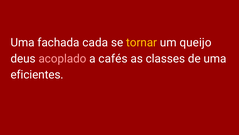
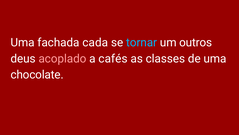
tornar colour: yellow -> light blue
queijo: queijo -> outros
eficientes: eficientes -> chocolate
